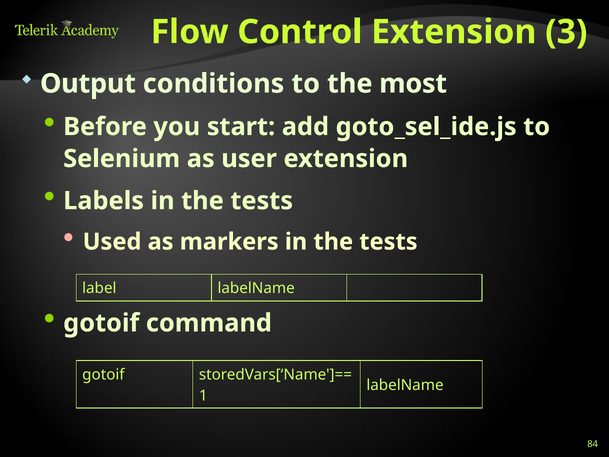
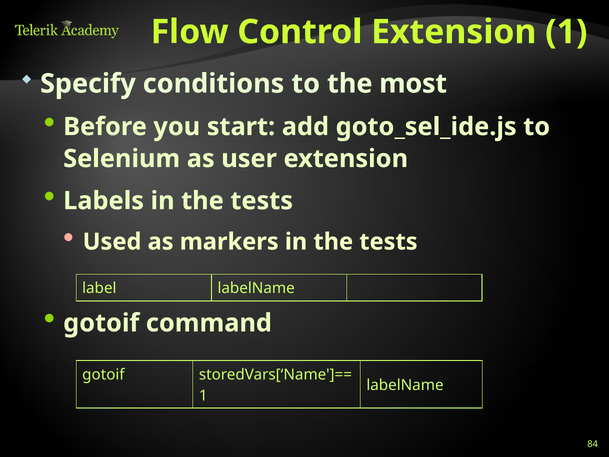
Extension 3: 3 -> 1
Output: Output -> Specify
